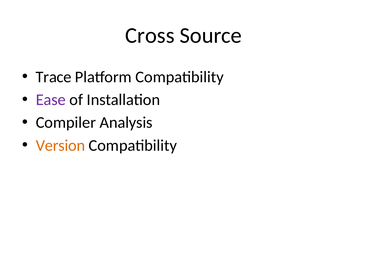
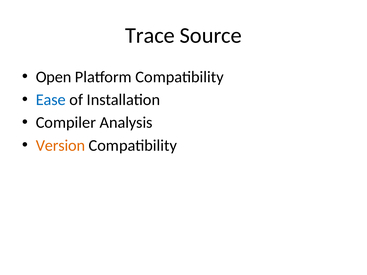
Cross: Cross -> Trace
Trace: Trace -> Open
Ease colour: purple -> blue
